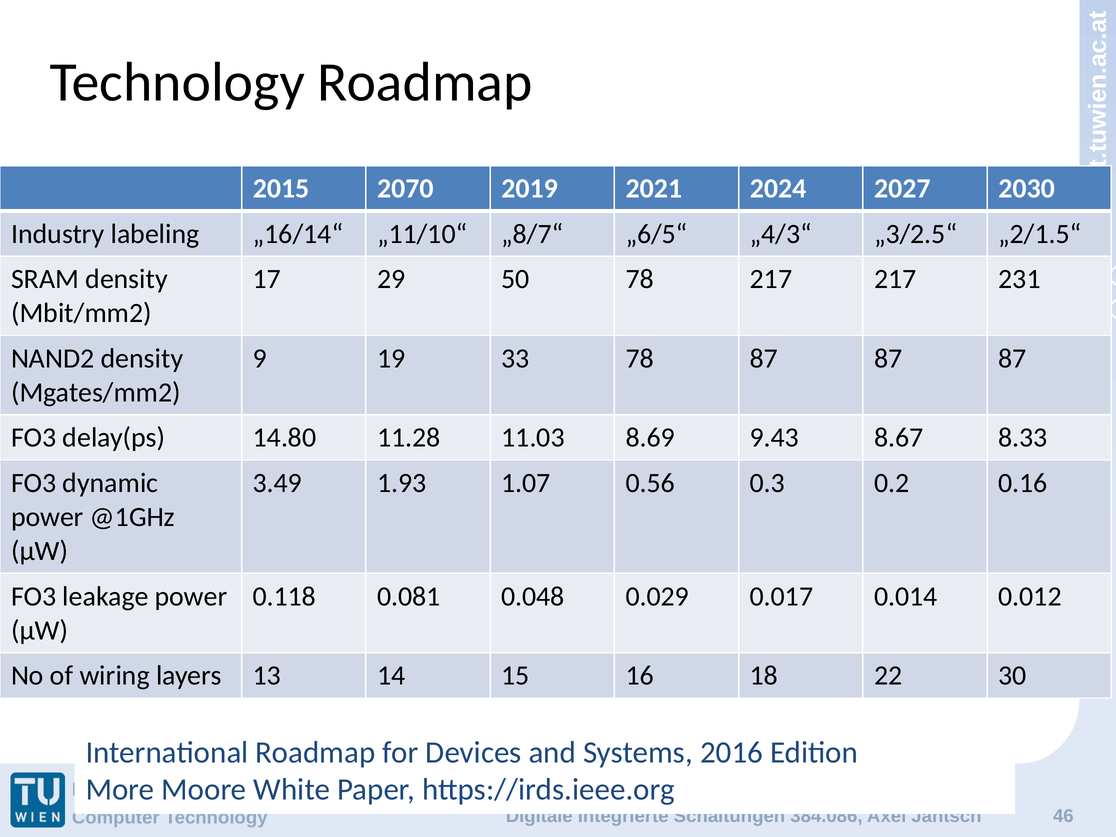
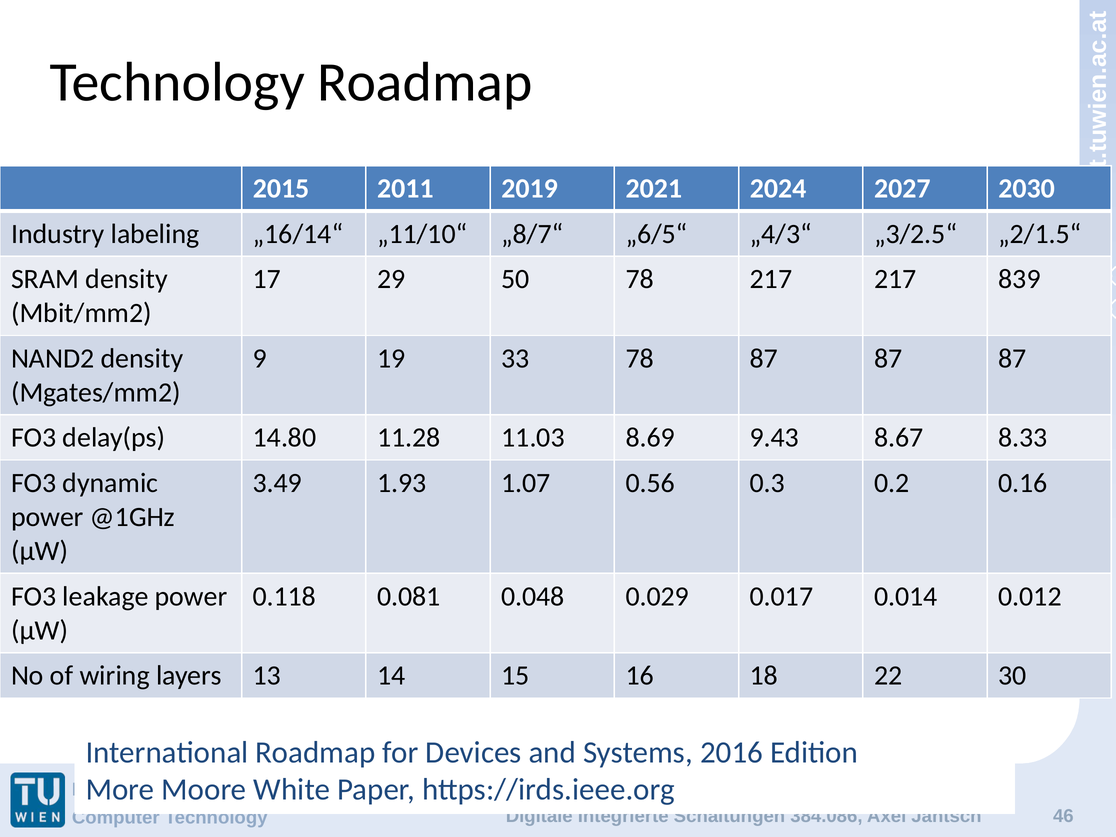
2070: 2070 -> 2011
231: 231 -> 839
